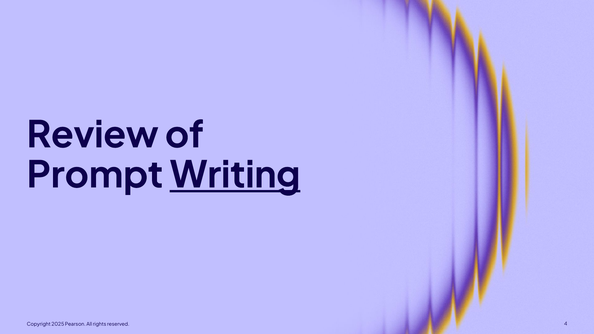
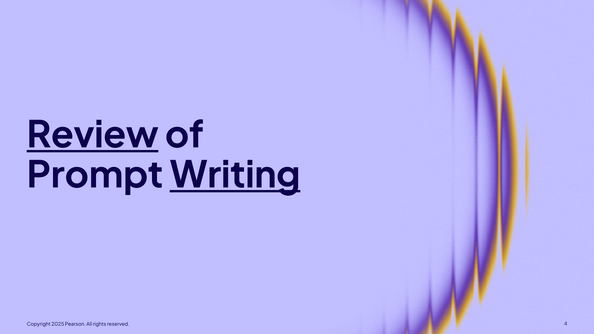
Review underline: none -> present
